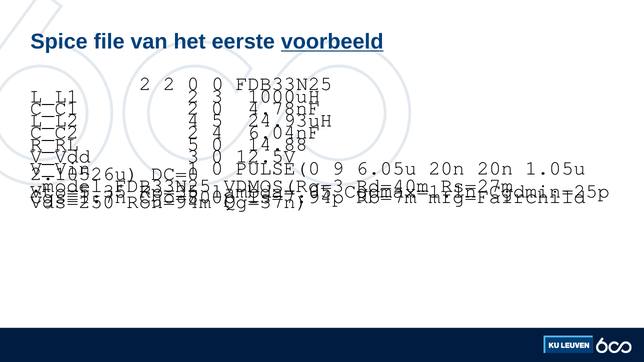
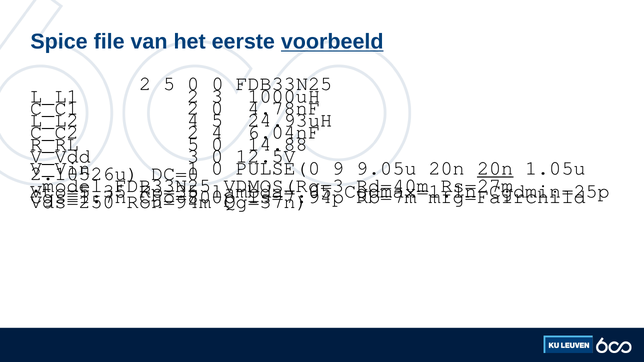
2 2: 2 -> 5
6.05u: 6.05u -> 9.05u
20n at (495, 168) underline: none -> present
